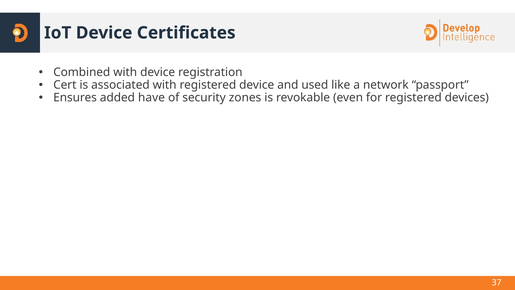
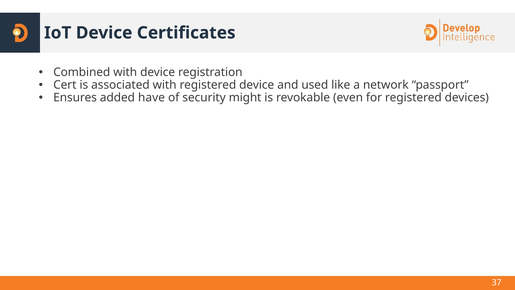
zones: zones -> might
